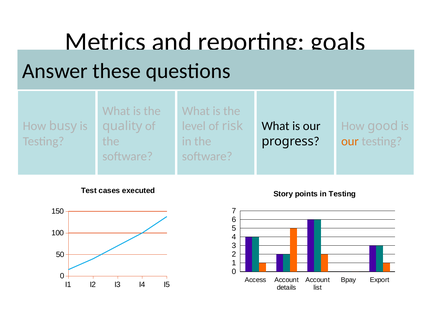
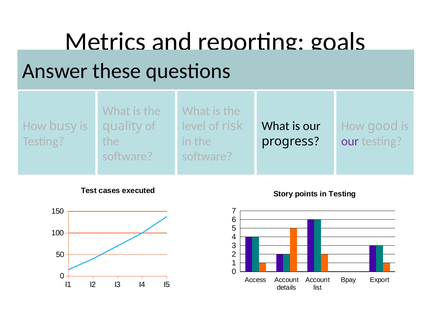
our at (350, 141) colour: orange -> purple
